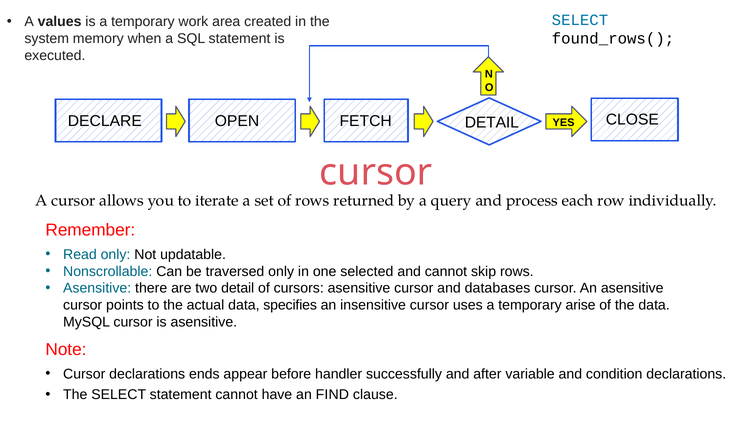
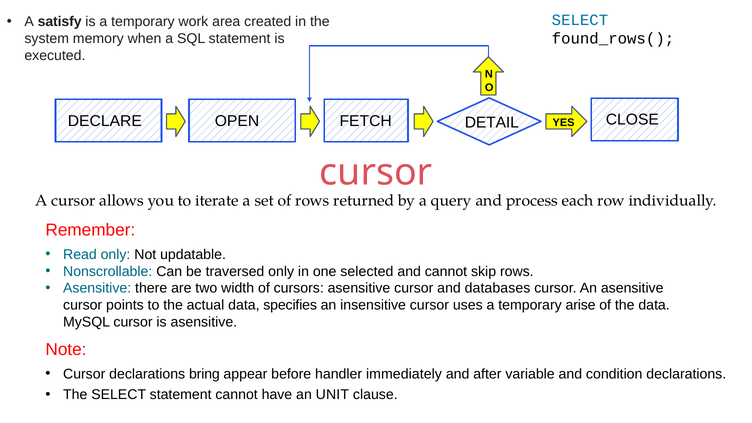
values: values -> satisfy
two detail: detail -> width
ends: ends -> bring
successfully: successfully -> immediately
FIND: FIND -> UNIT
